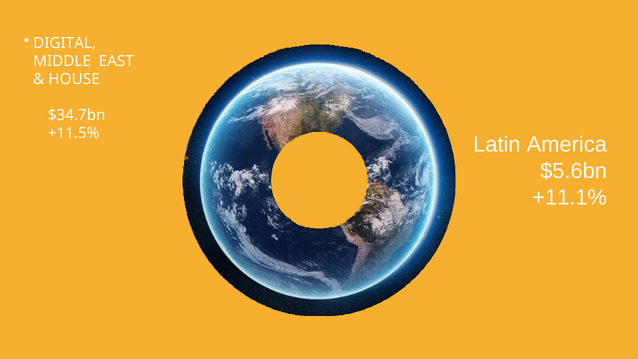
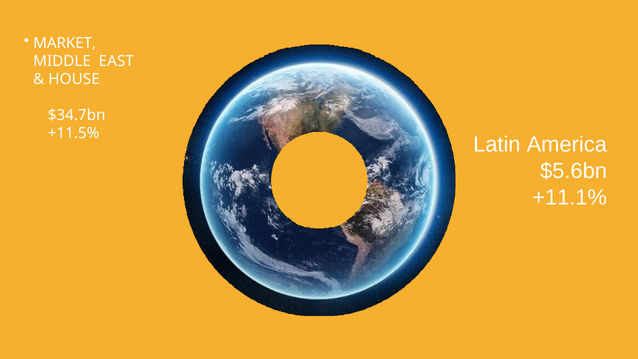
DIGITAL: DIGITAL -> MARKET
